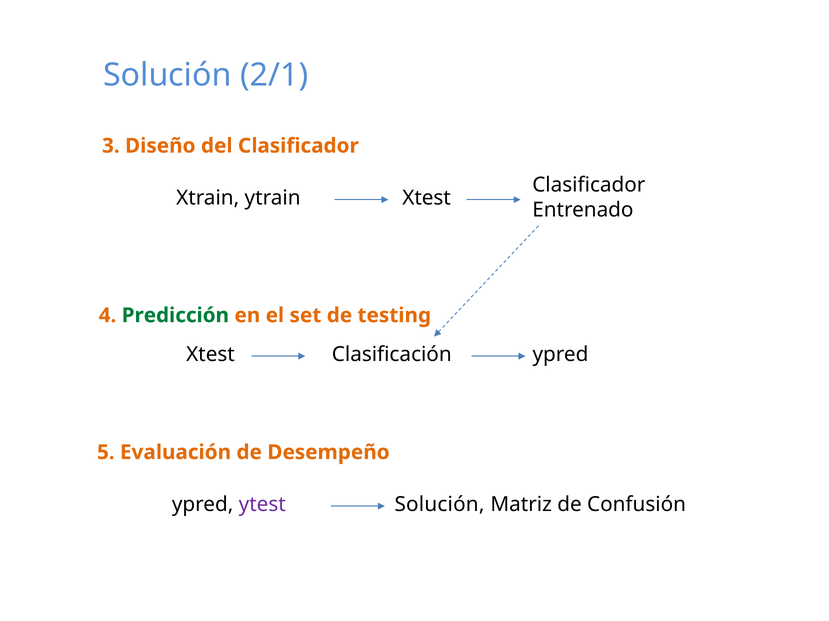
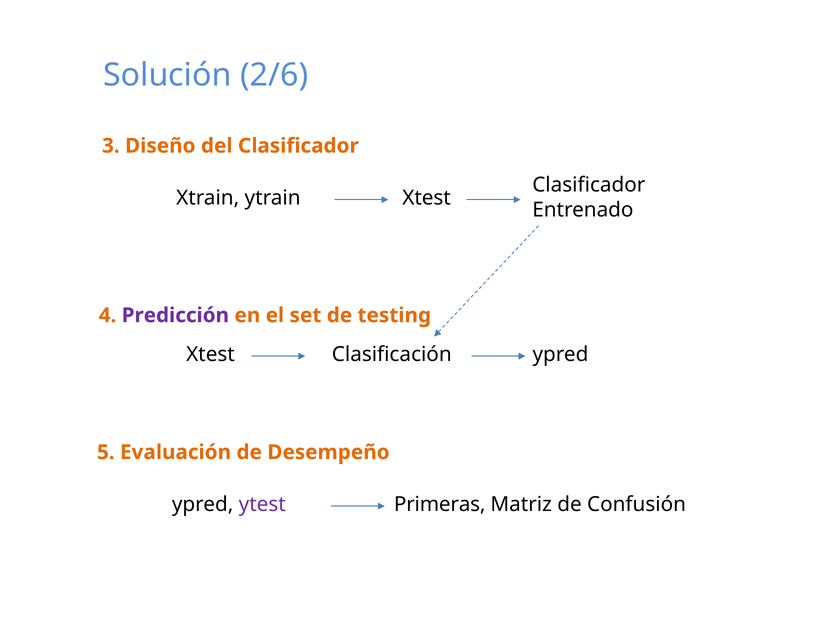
2/1: 2/1 -> 2/6
Predicción colour: green -> purple
Solución at (439, 505): Solución -> Primeras
